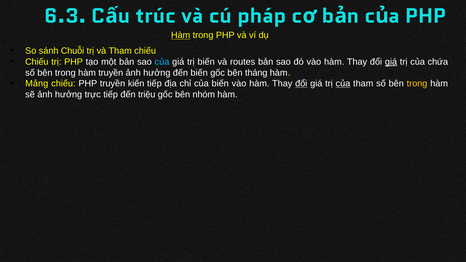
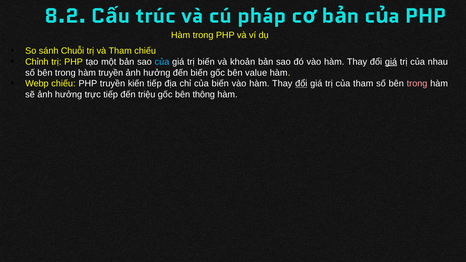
6.3: 6.3 -> 8.2
Hàm at (181, 35) underline: present -> none
Chiếu at (37, 62): Chiếu -> Chỉnh
routes: routes -> khoản
chứa: chứa -> nhau
tháng: tháng -> value
Mảng: Mảng -> Webp
của at (343, 84) underline: present -> none
trong at (417, 84) colour: yellow -> pink
nhóm: nhóm -> thông
